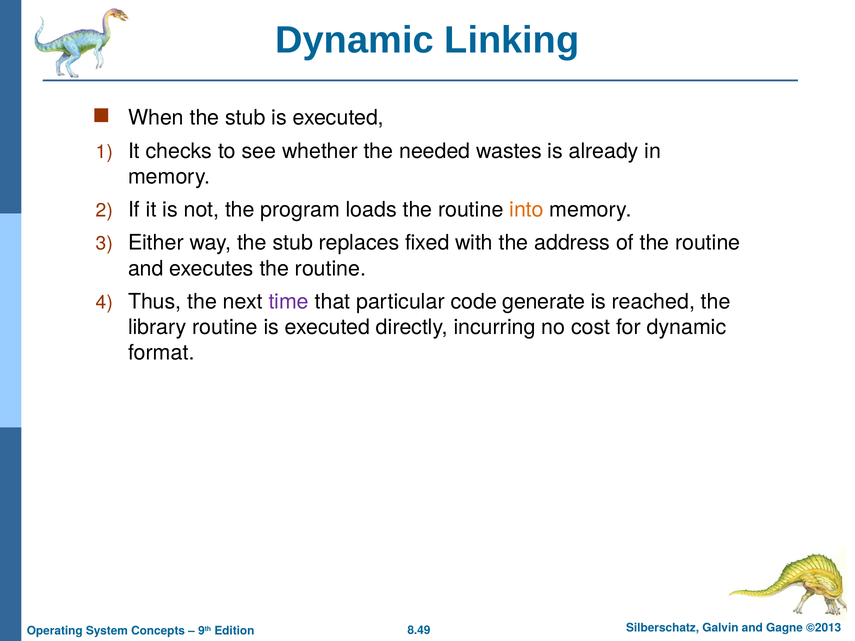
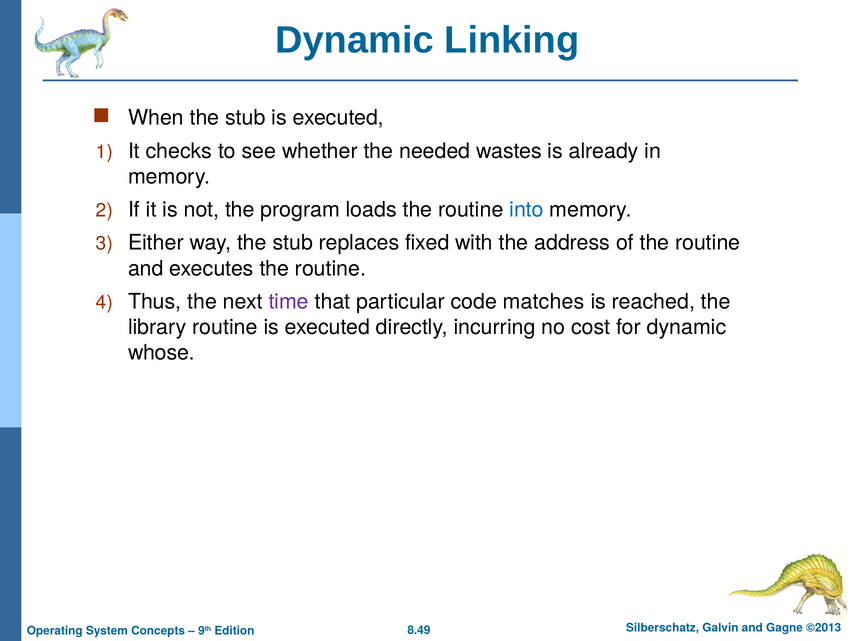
into colour: orange -> blue
generate: generate -> matches
format: format -> whose
